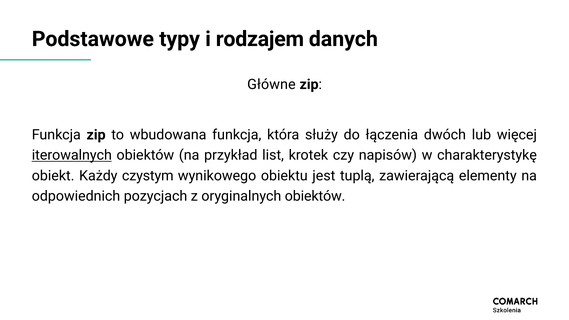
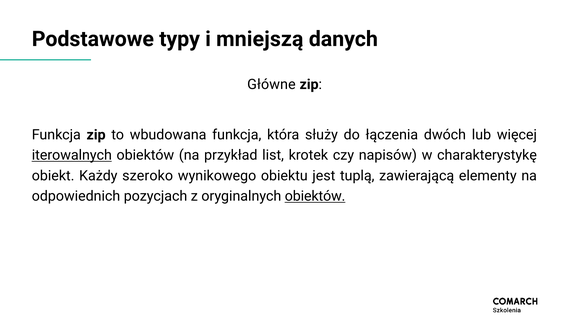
rodzajem: rodzajem -> mniejszą
czystym: czystym -> szeroko
obiektów at (315, 196) underline: none -> present
